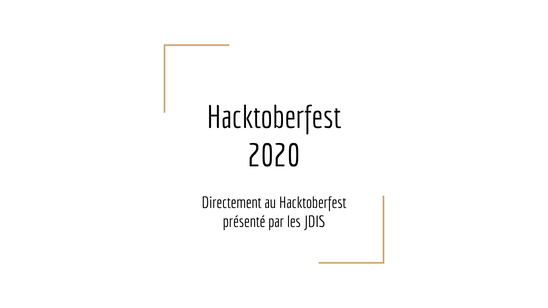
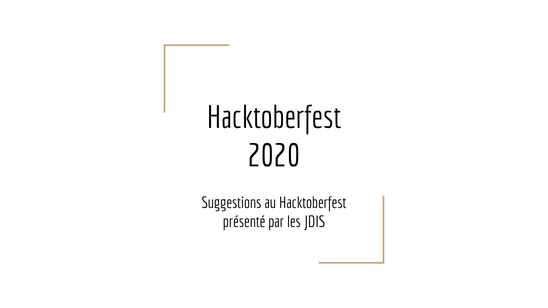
Directement: Directement -> Suggestions
